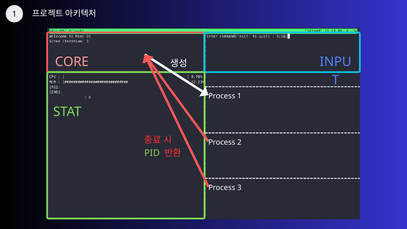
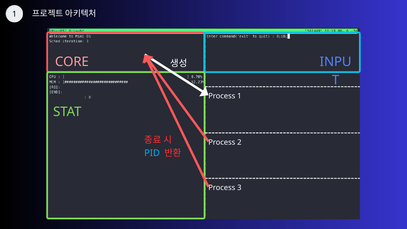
PID colour: light green -> light blue
